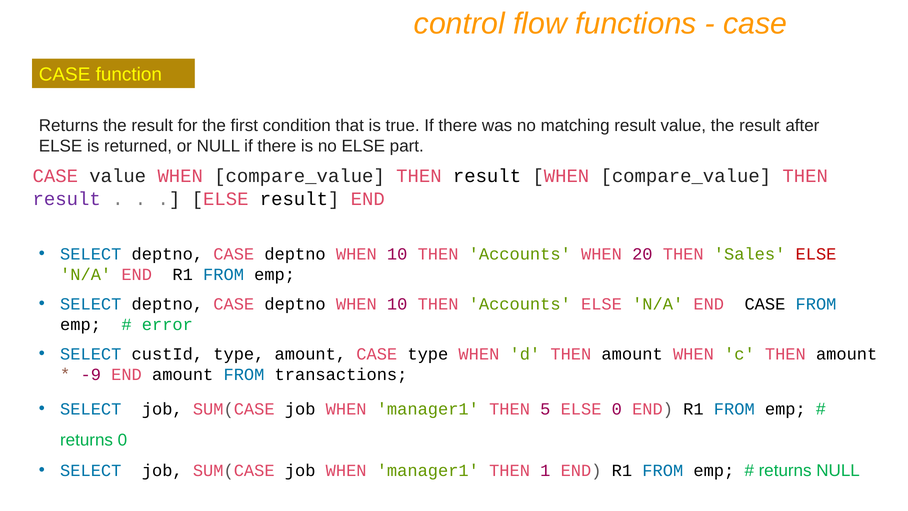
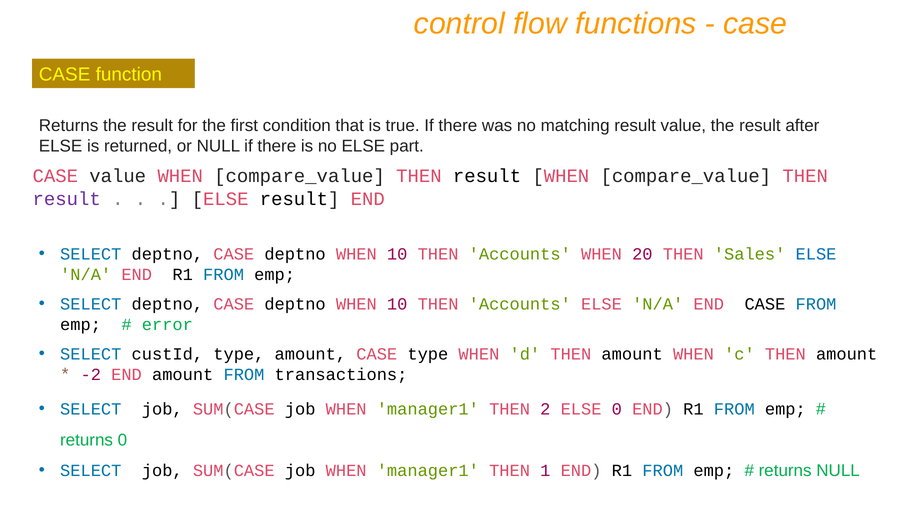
ELSE at (816, 254) colour: red -> blue
-9: -9 -> -2
5: 5 -> 2
